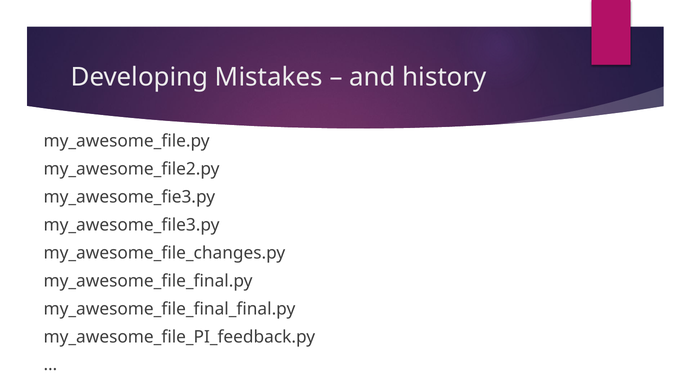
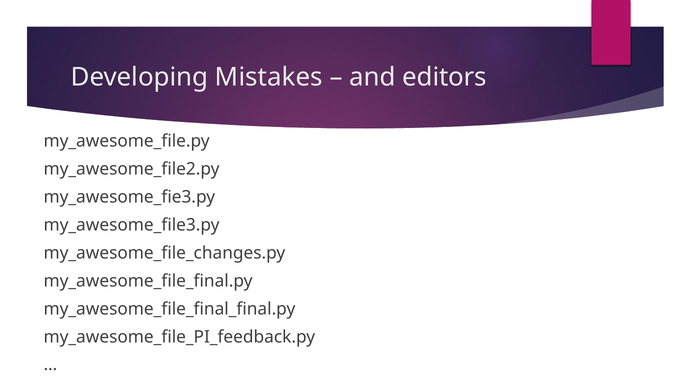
history: history -> editors
